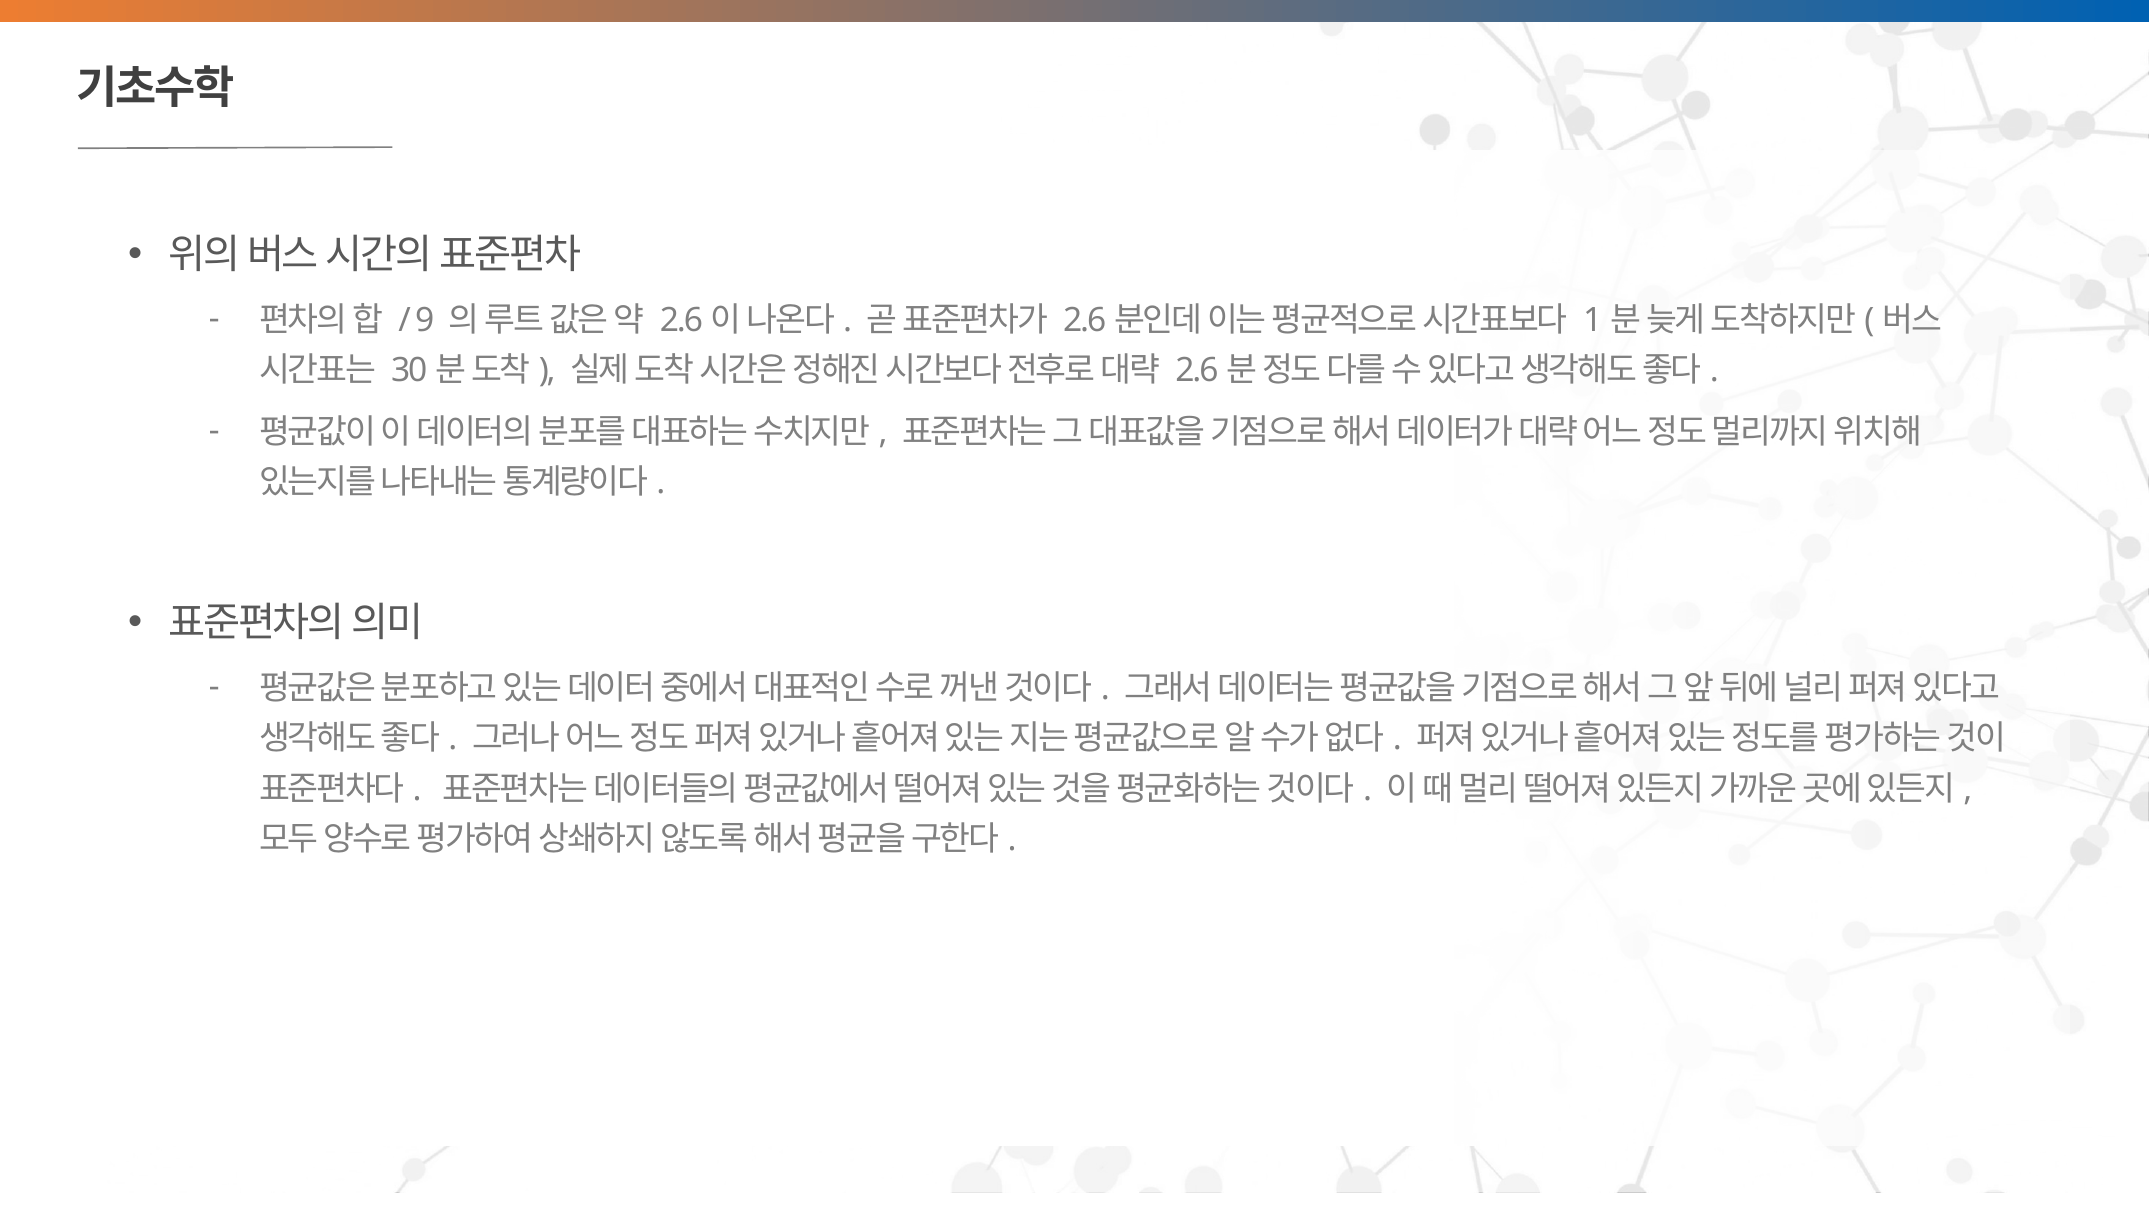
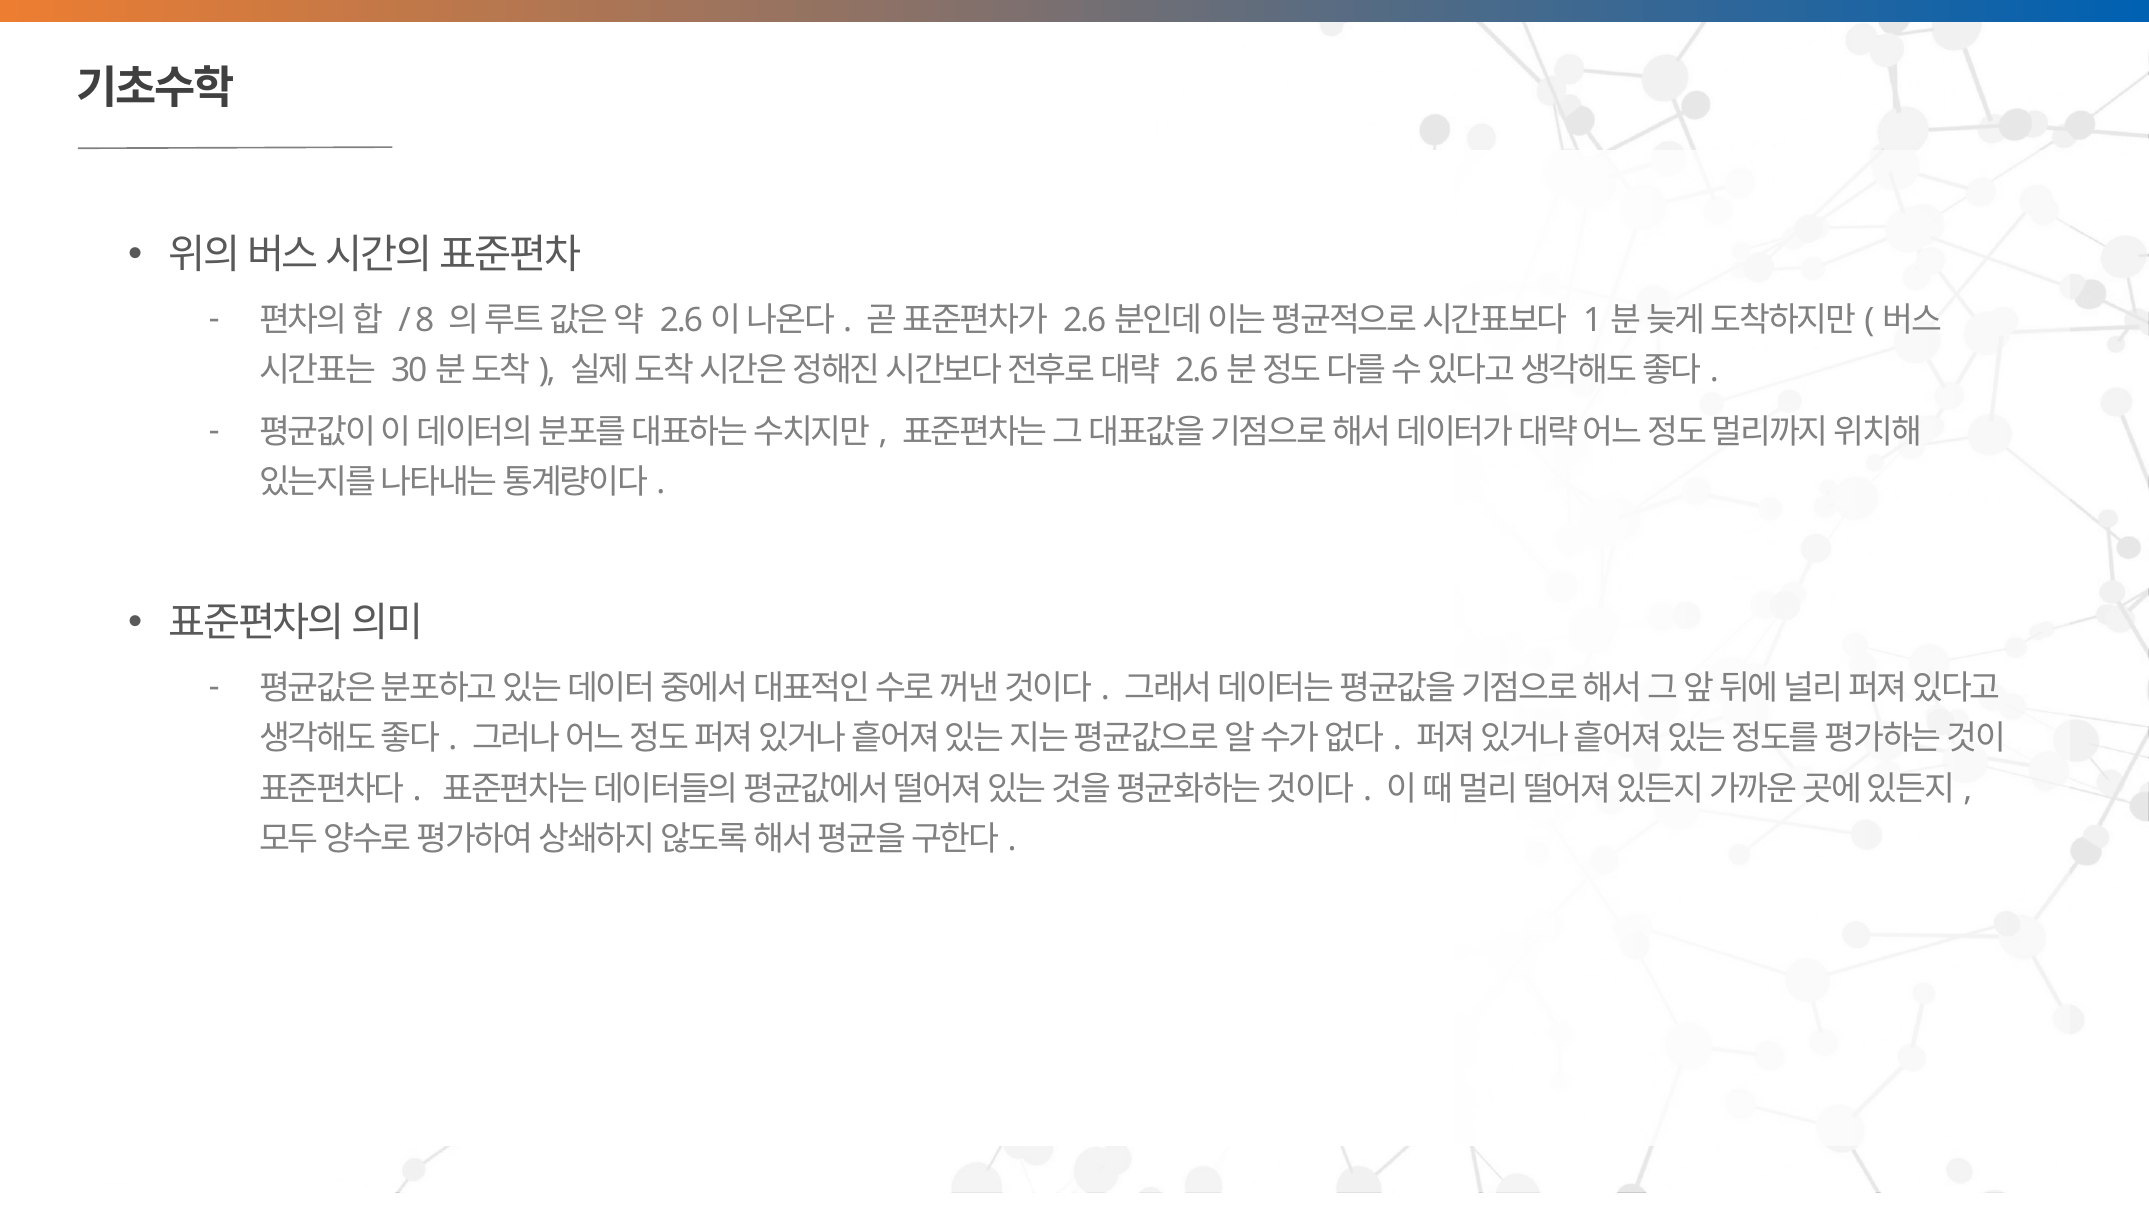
9: 9 -> 8
